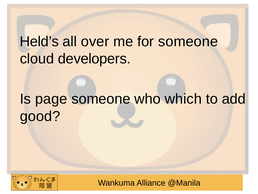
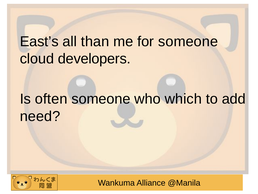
Held’s: Held’s -> East’s
over: over -> than
page: page -> often
good: good -> need
